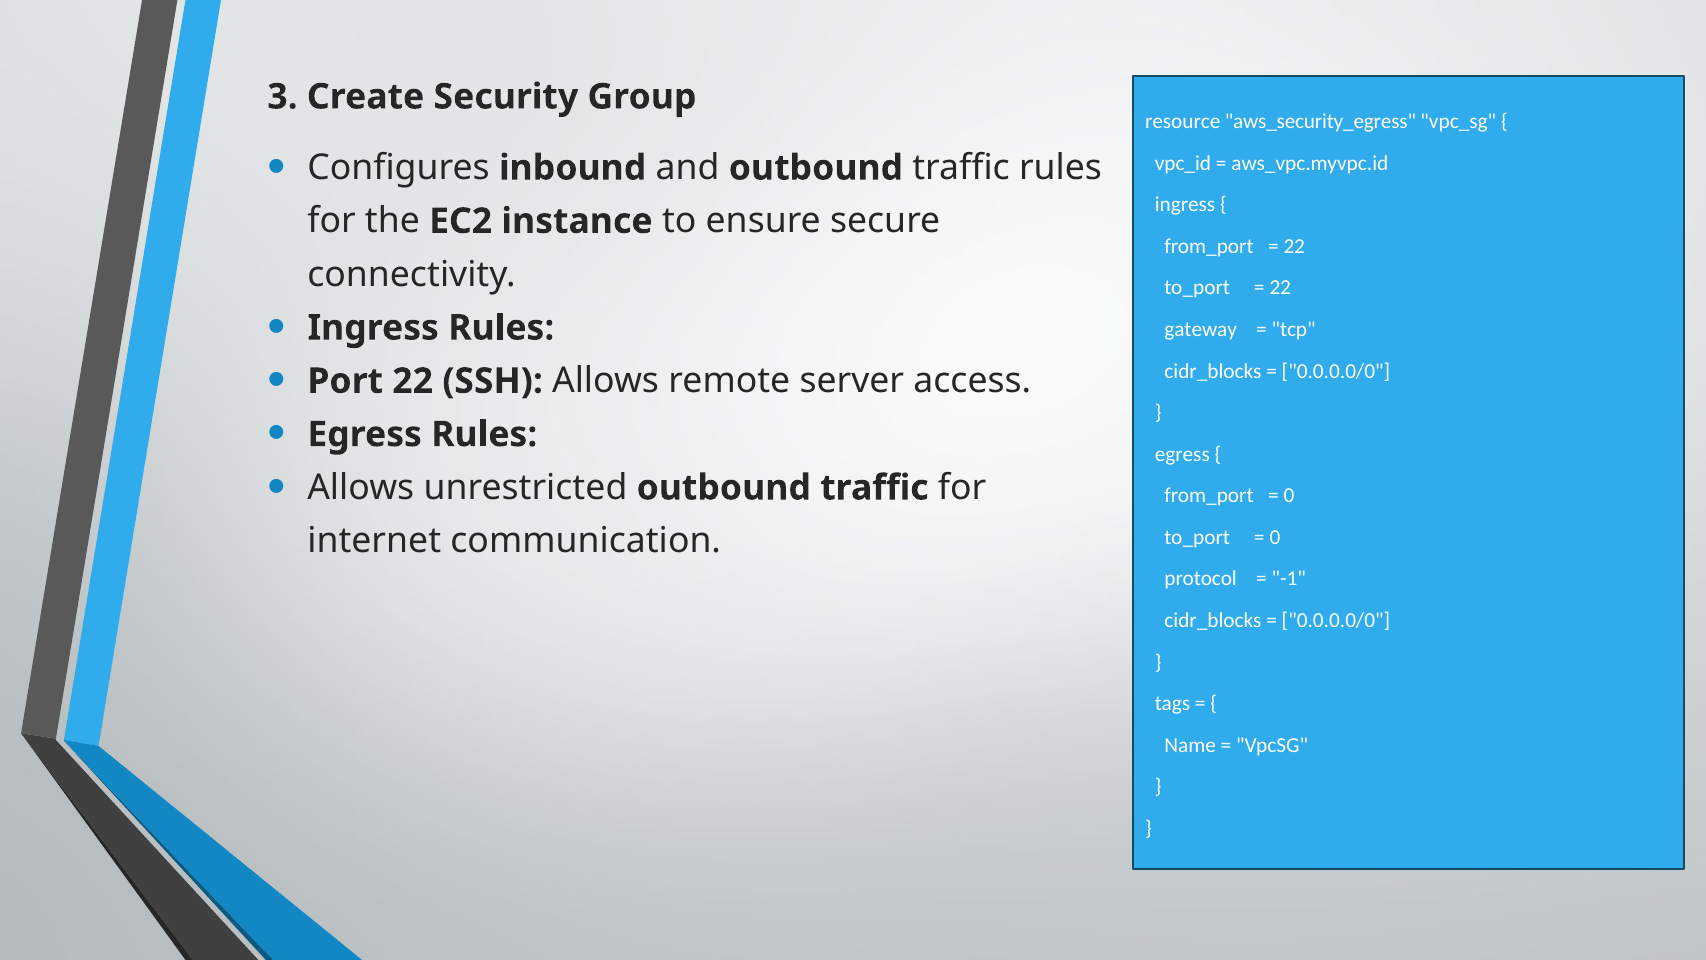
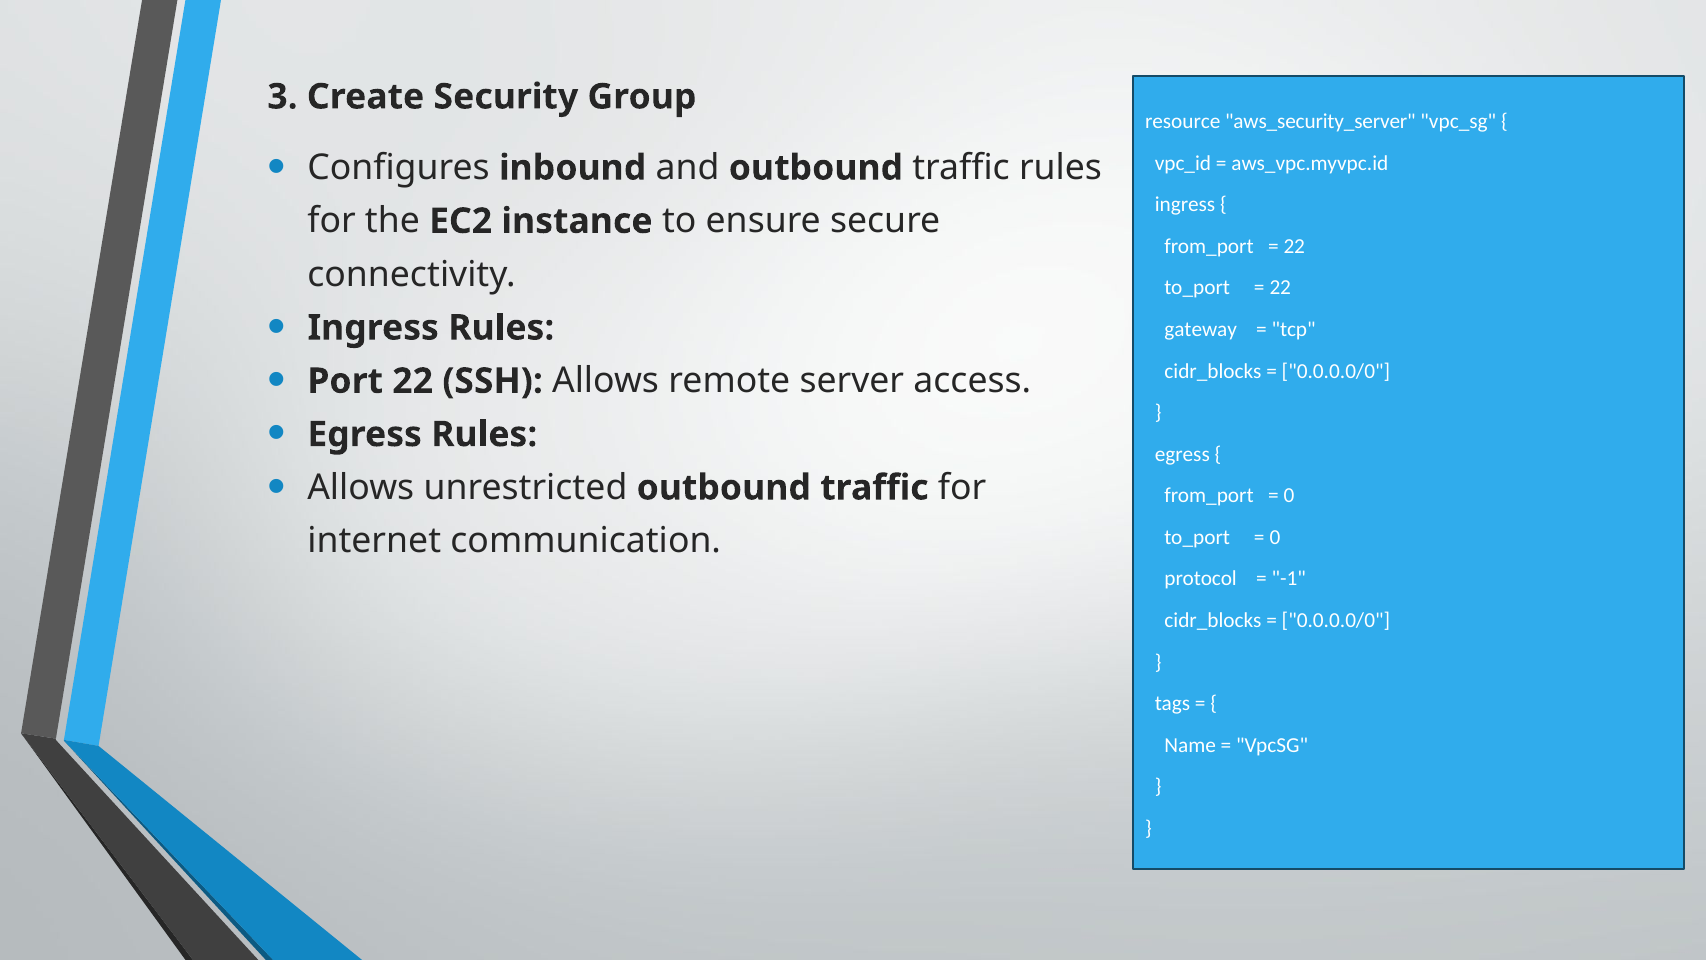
aws_security_egress: aws_security_egress -> aws_security_server
